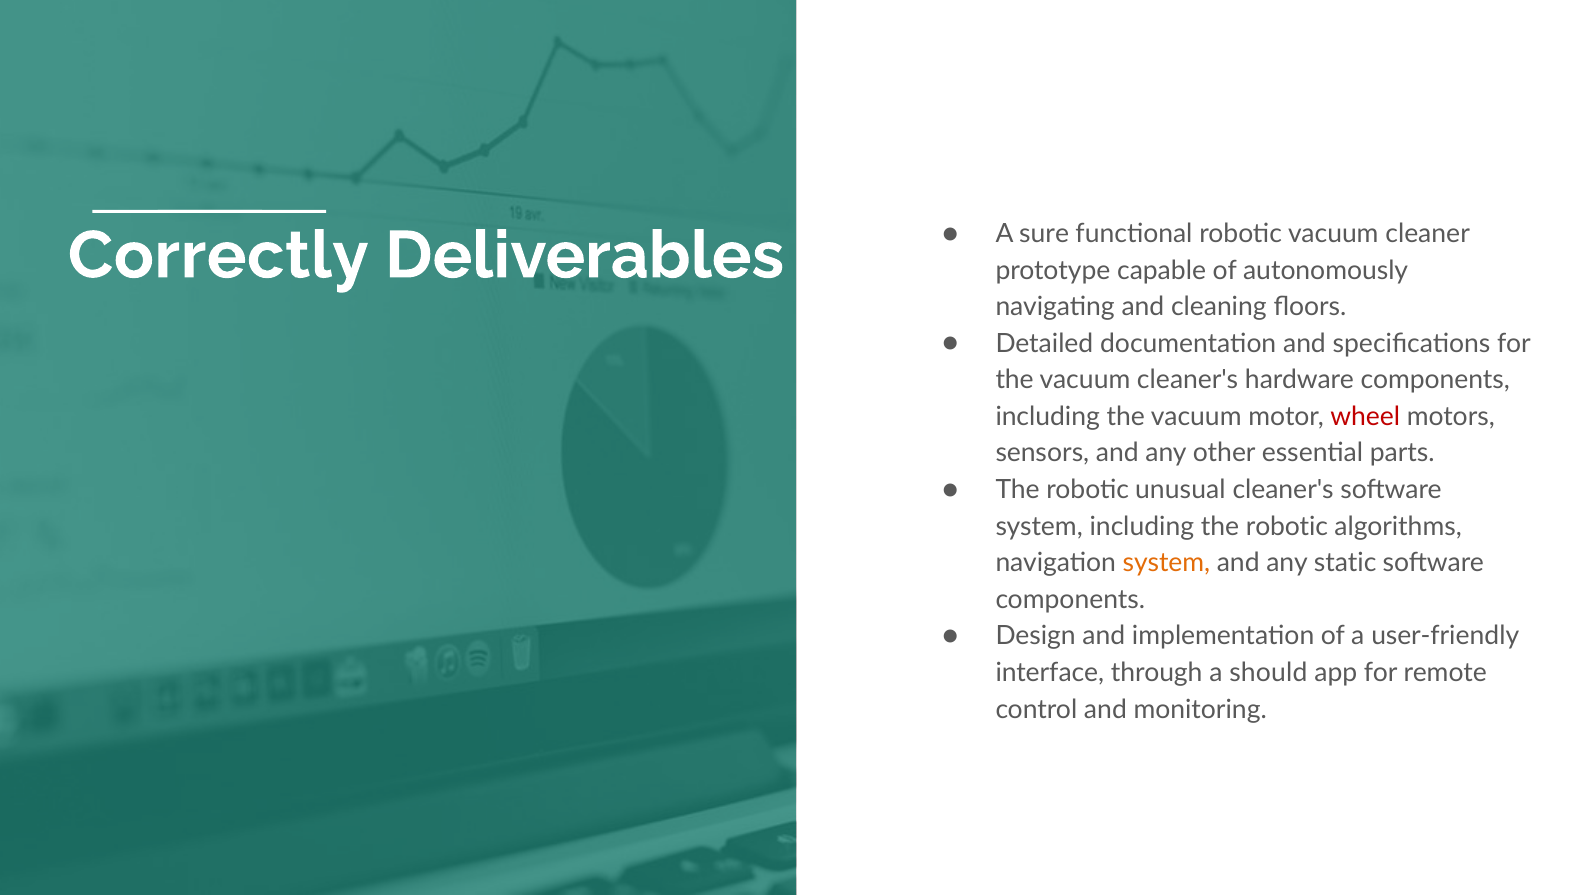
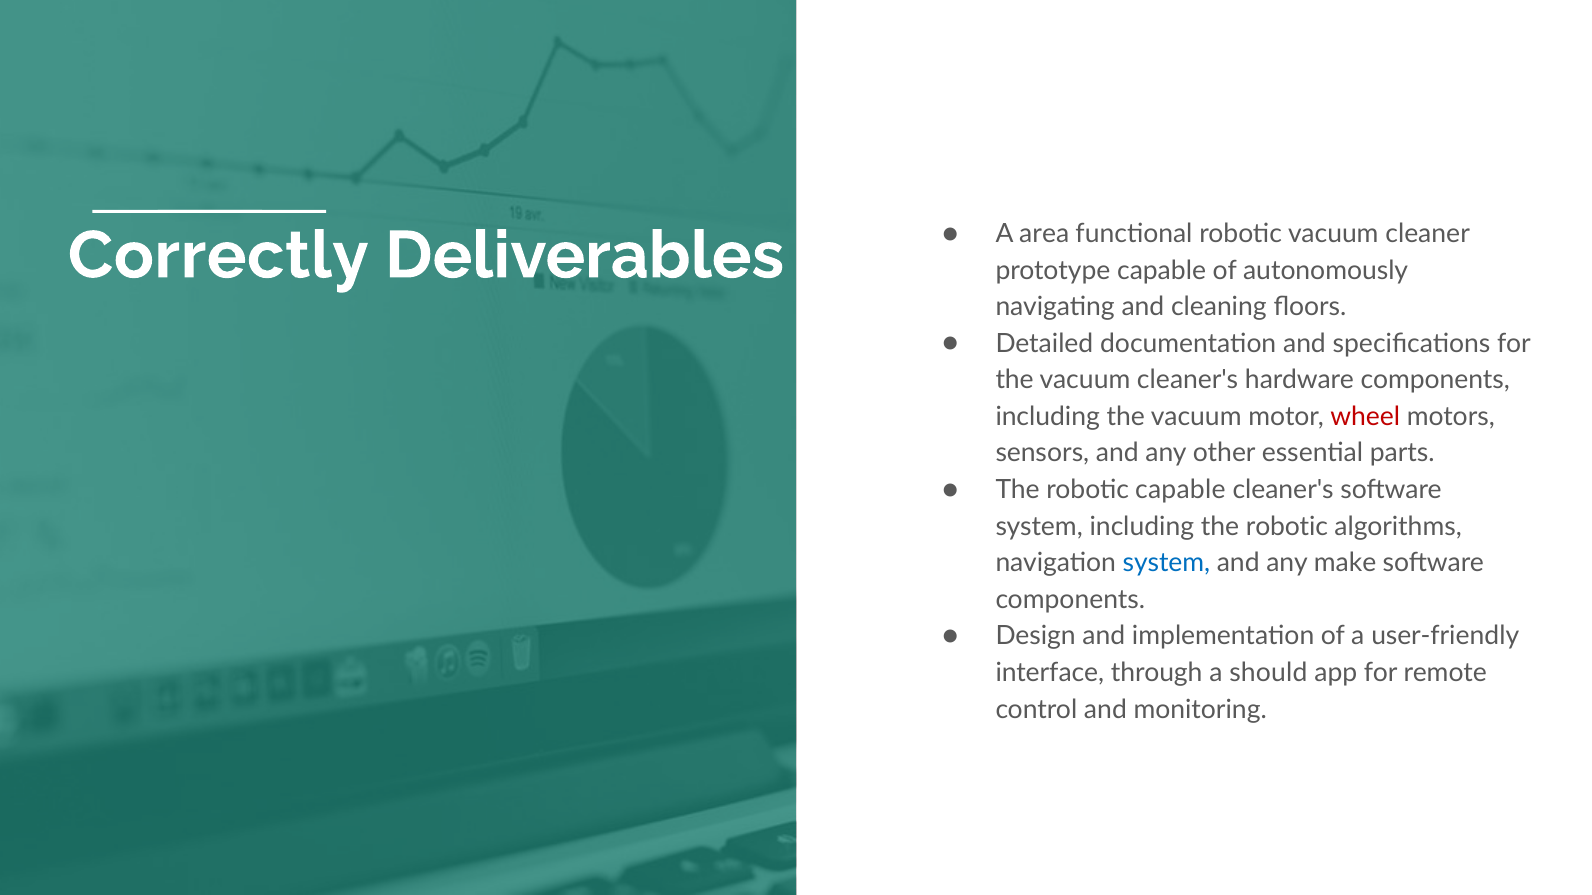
sure: sure -> area
robotic unusual: unusual -> capable
system at (1166, 563) colour: orange -> blue
static: static -> make
